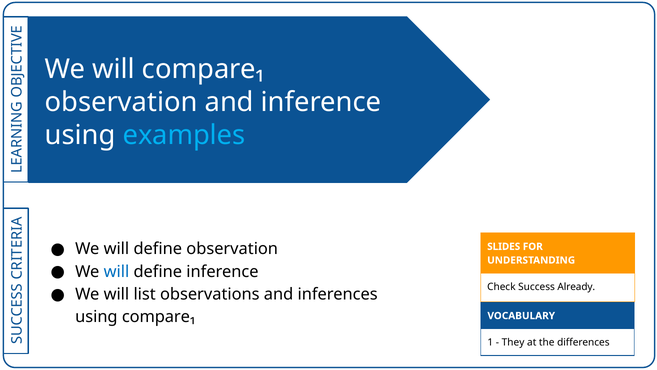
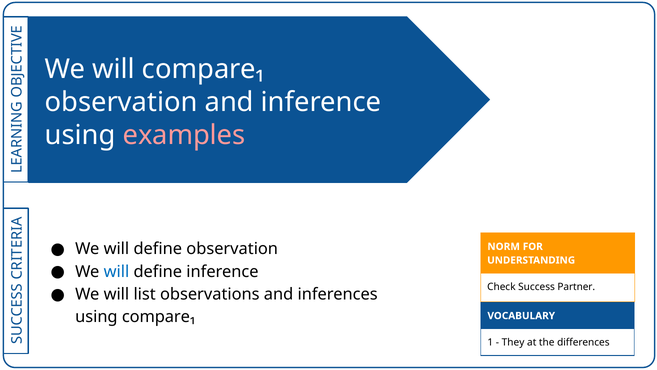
examples colour: light blue -> pink
SLIDES: SLIDES -> NORM
Already: Already -> Partner
